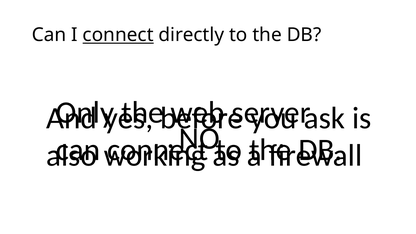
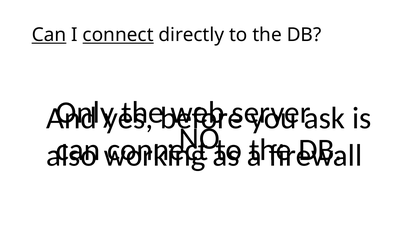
Can at (49, 35) underline: none -> present
